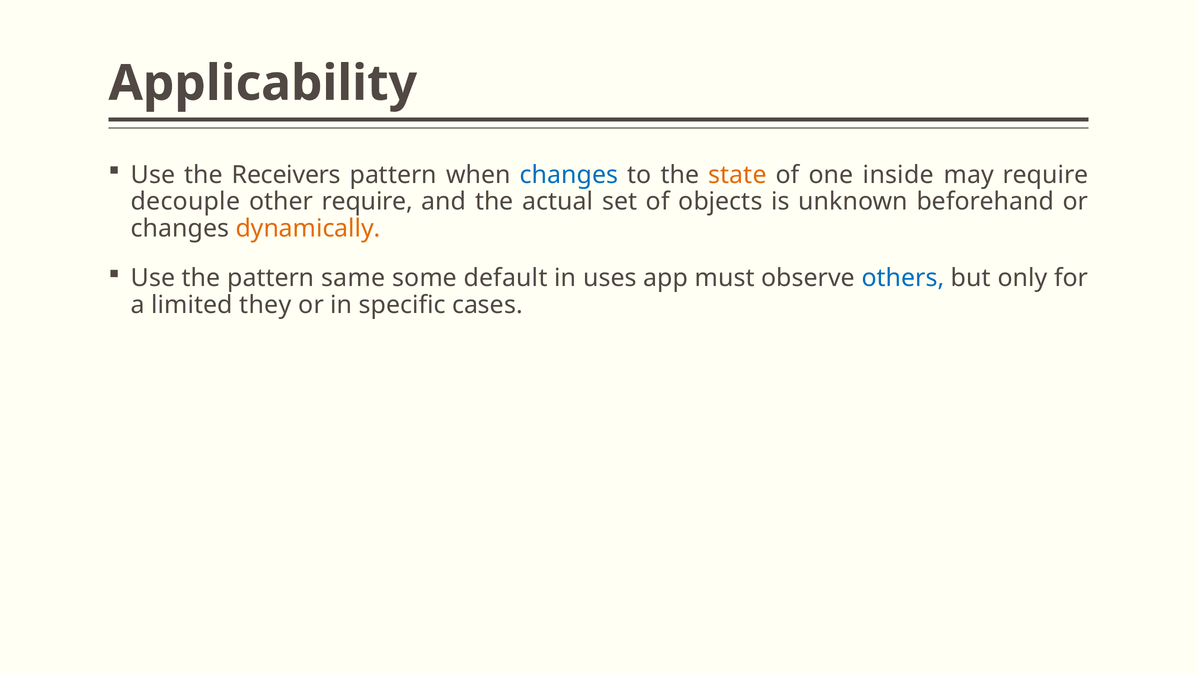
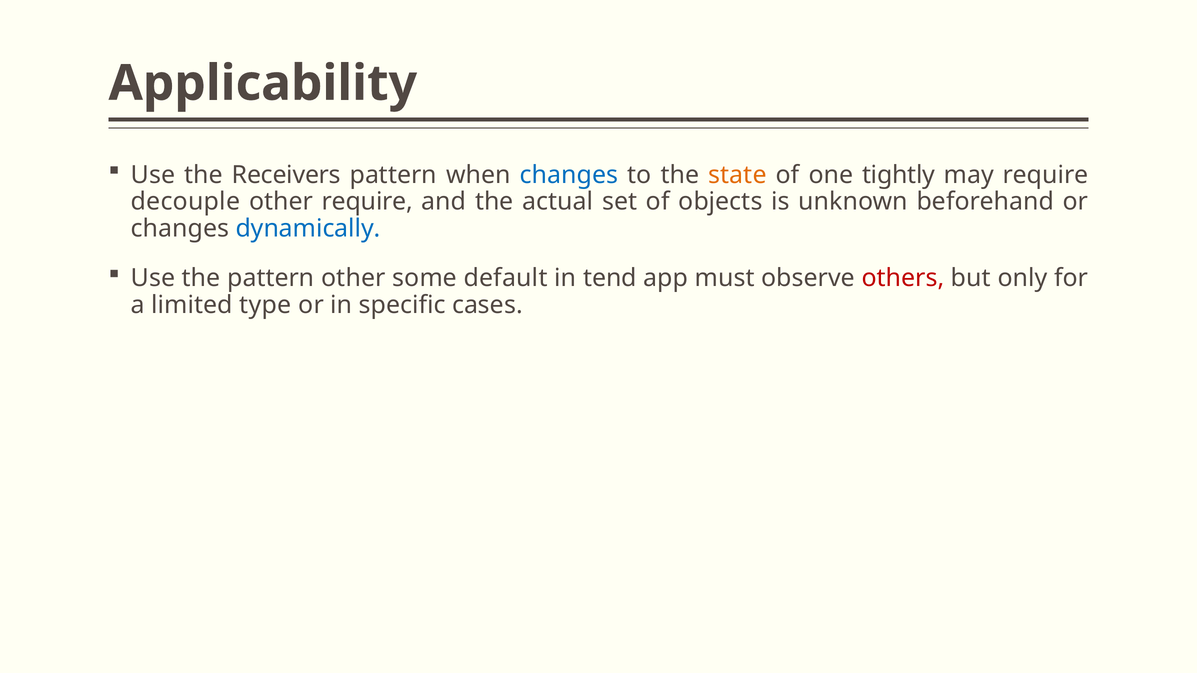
inside: inside -> tightly
dynamically colour: orange -> blue
pattern same: same -> other
uses: uses -> tend
others colour: blue -> red
they: they -> type
